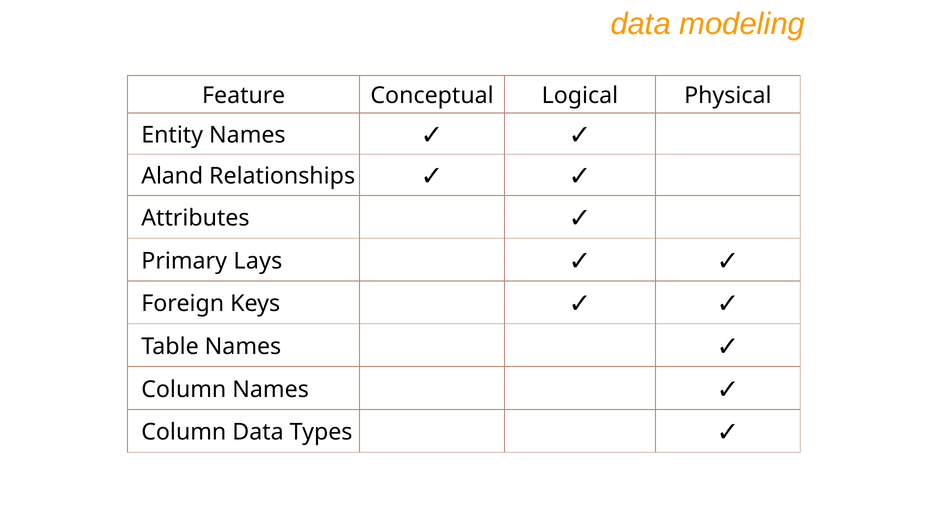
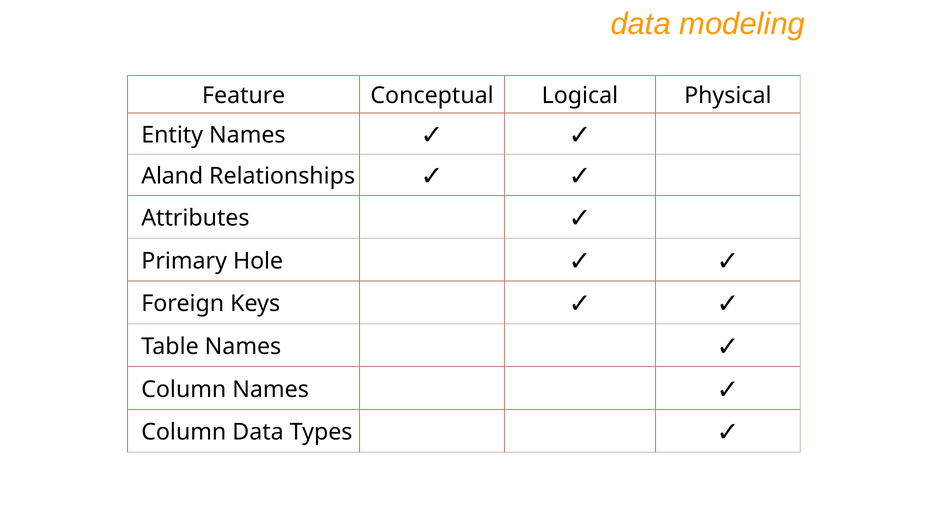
Lays: Lays -> Hole
